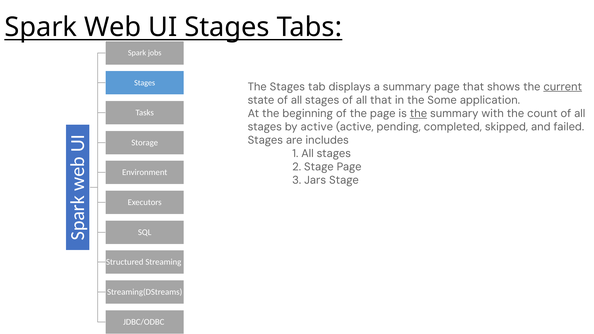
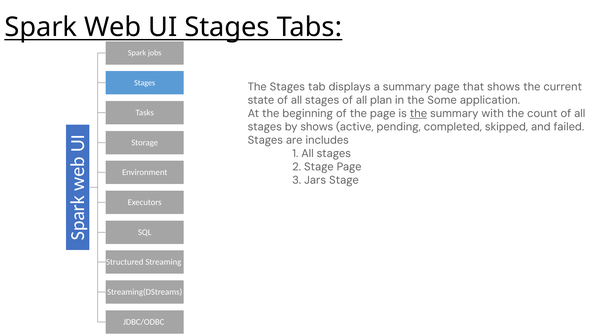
current underline: present -> none
all that: that -> plan
by active: active -> shows
